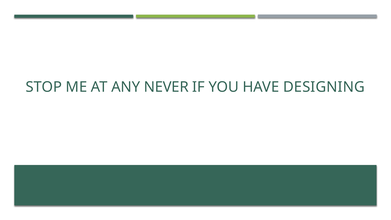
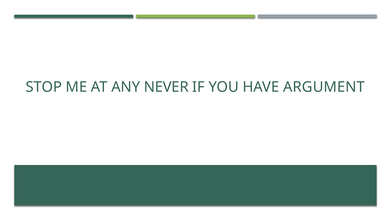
DESIGNING: DESIGNING -> ARGUMENT
